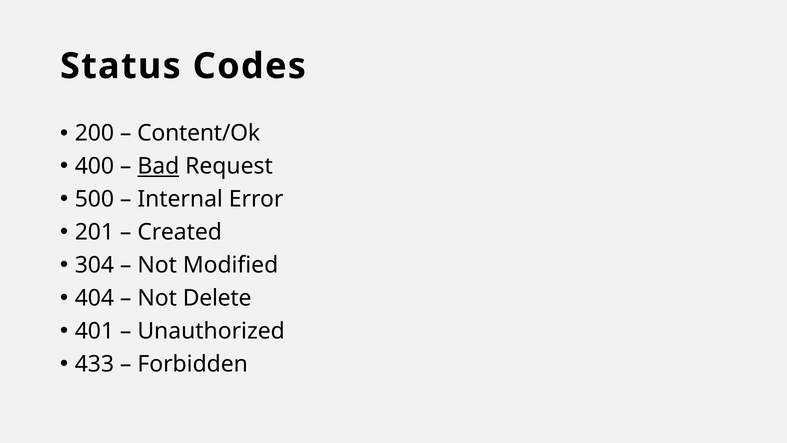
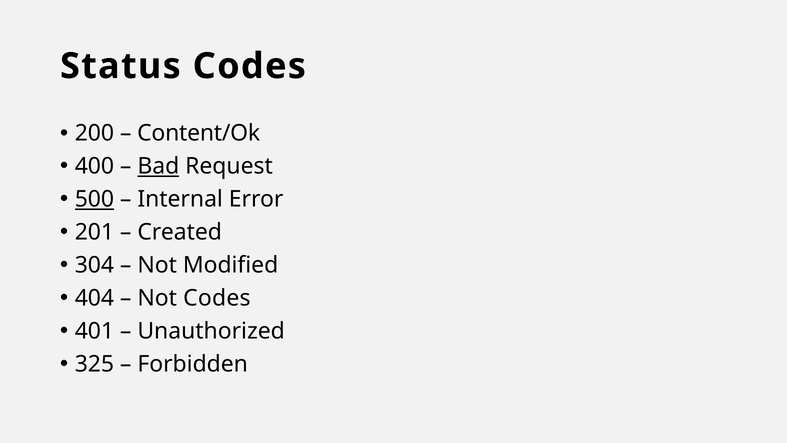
500 underline: none -> present
Not Delete: Delete -> Codes
433: 433 -> 325
